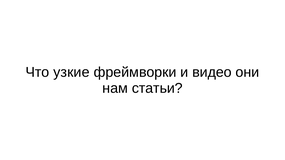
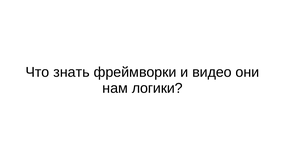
узкие: узкие -> знать
статьи: статьи -> логики
